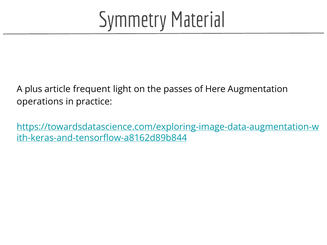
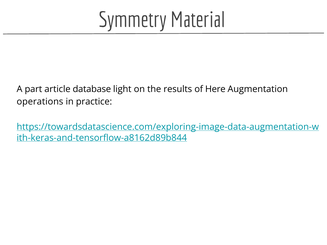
plus: plus -> part
frequent: frequent -> database
passes: passes -> results
